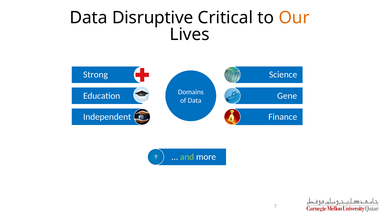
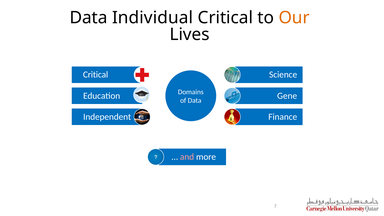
Disruptive: Disruptive -> Individual
Strong at (96, 75): Strong -> Critical
and colour: light green -> pink
